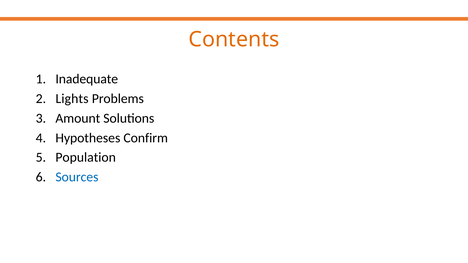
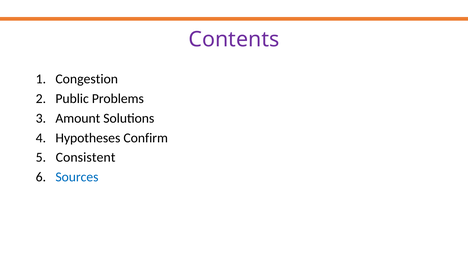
Contents colour: orange -> purple
Inadequate: Inadequate -> Congestion
Lights: Lights -> Public
Population: Population -> Consistent
